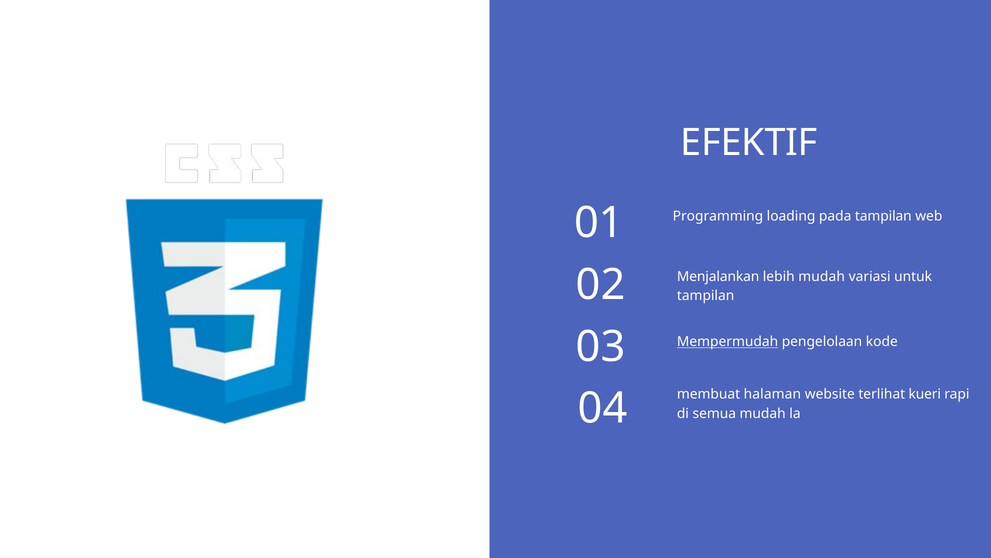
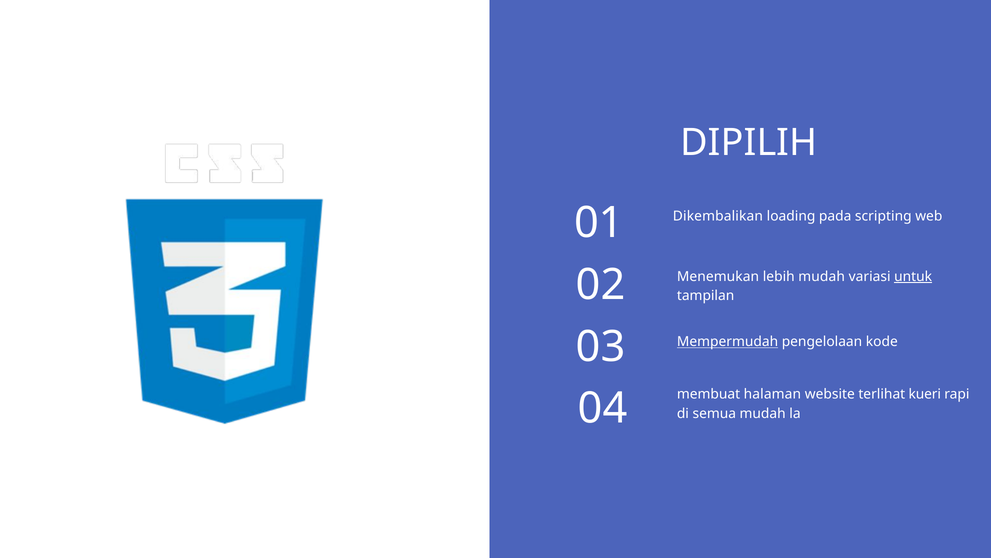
EFEKTIF: EFEKTIF -> DIPILIH
Programming: Programming -> Dikembalikan
pada tampilan: tampilan -> scripting
Menjalankan: Menjalankan -> Menemukan
untuk underline: none -> present
